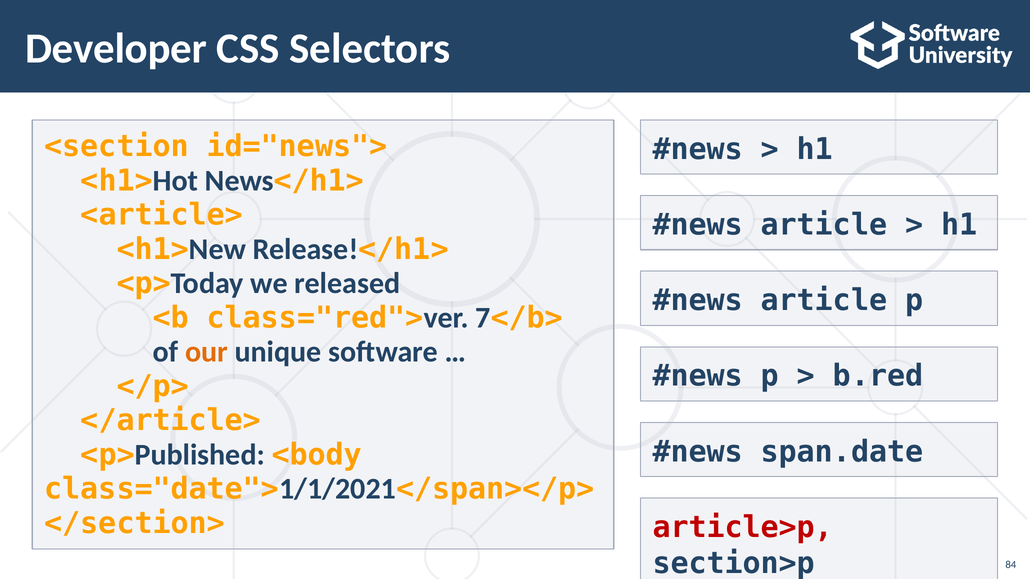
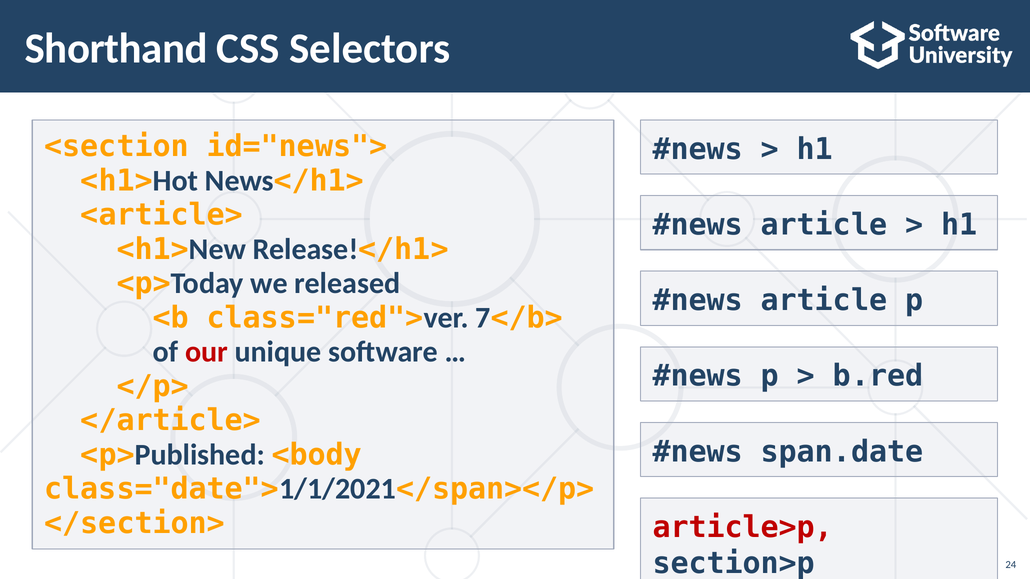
Developer: Developer -> Shorthand
our colour: orange -> red
84: 84 -> 24
